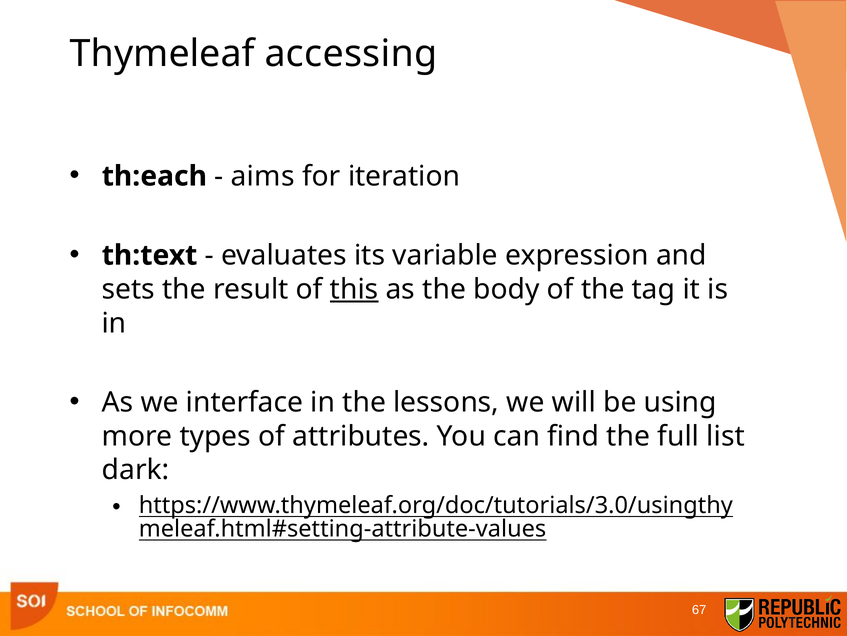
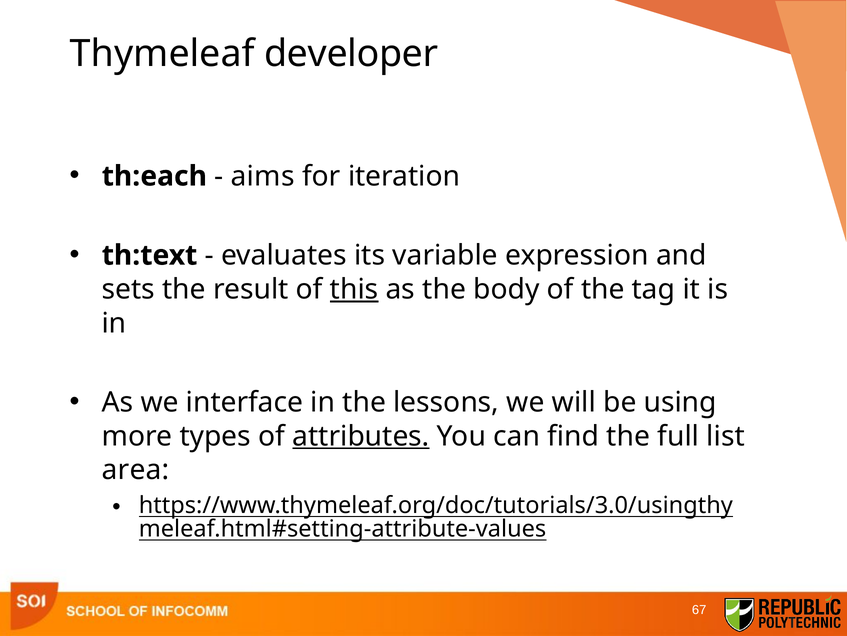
accessing: accessing -> developer
attributes underline: none -> present
dark: dark -> area
